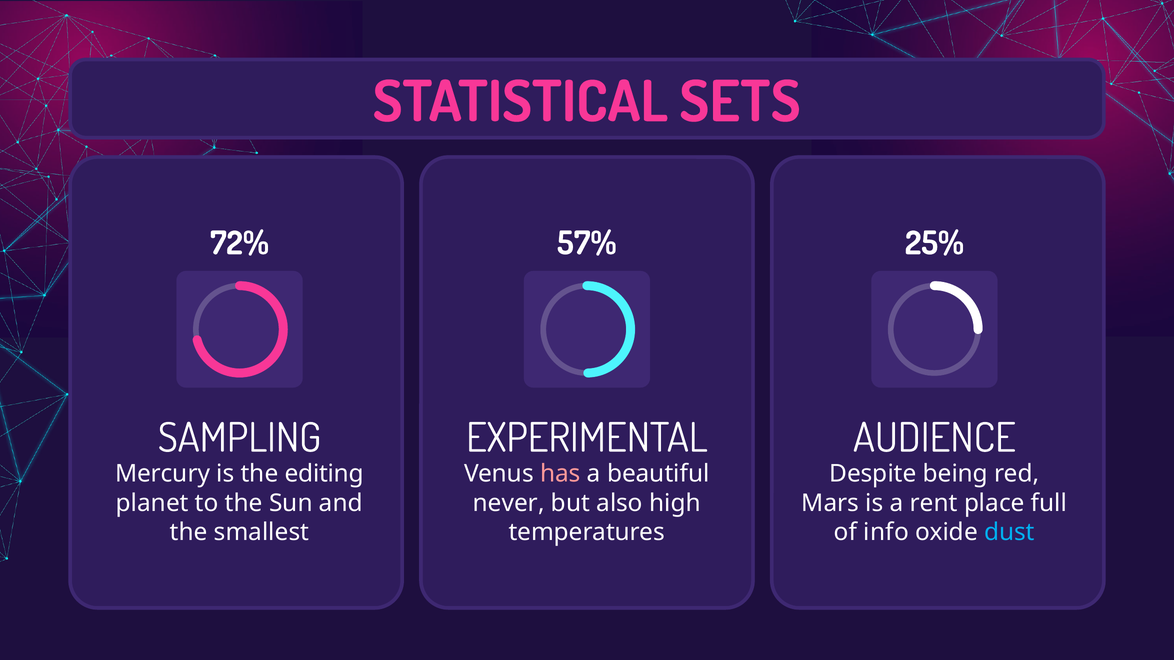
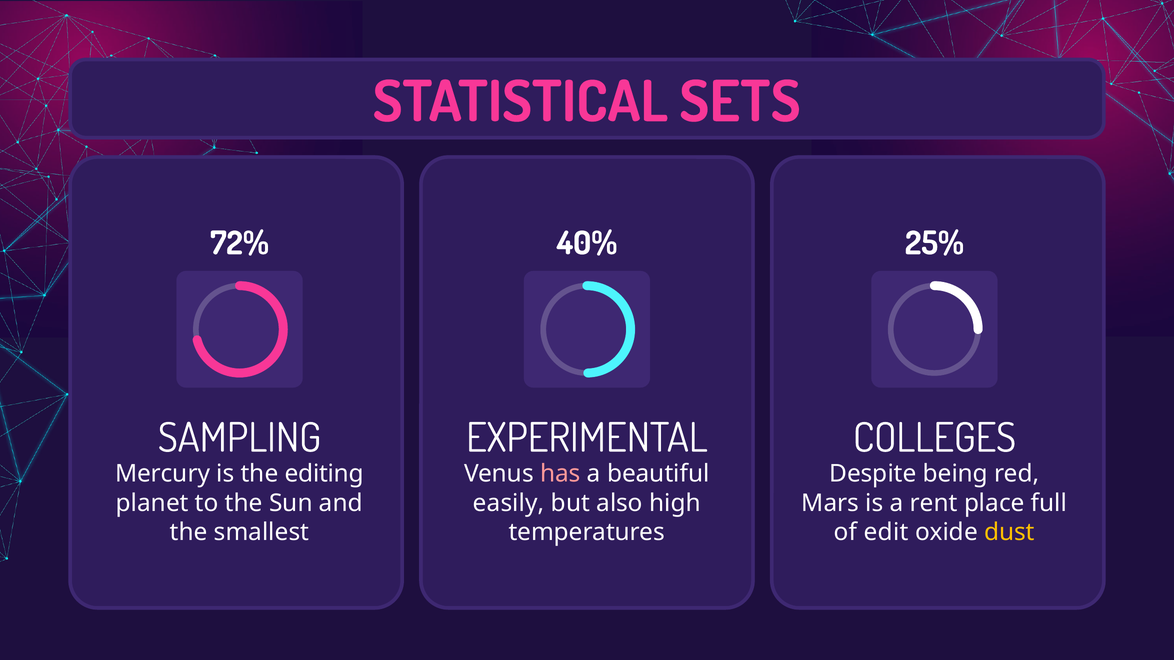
57%: 57% -> 40%
AUDIENCE: AUDIENCE -> COLLEGES
never: never -> easily
info: info -> edit
dust colour: light blue -> yellow
